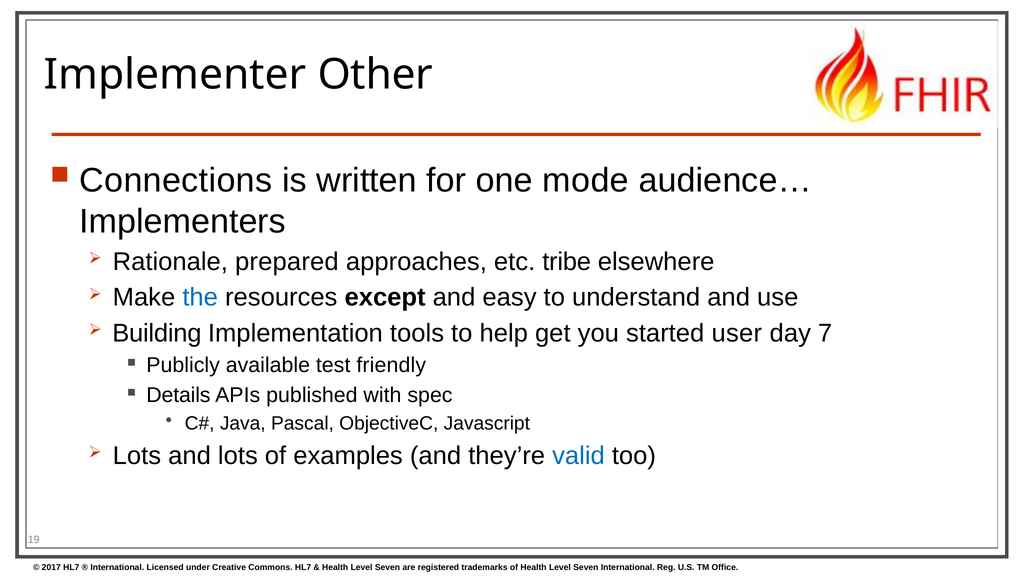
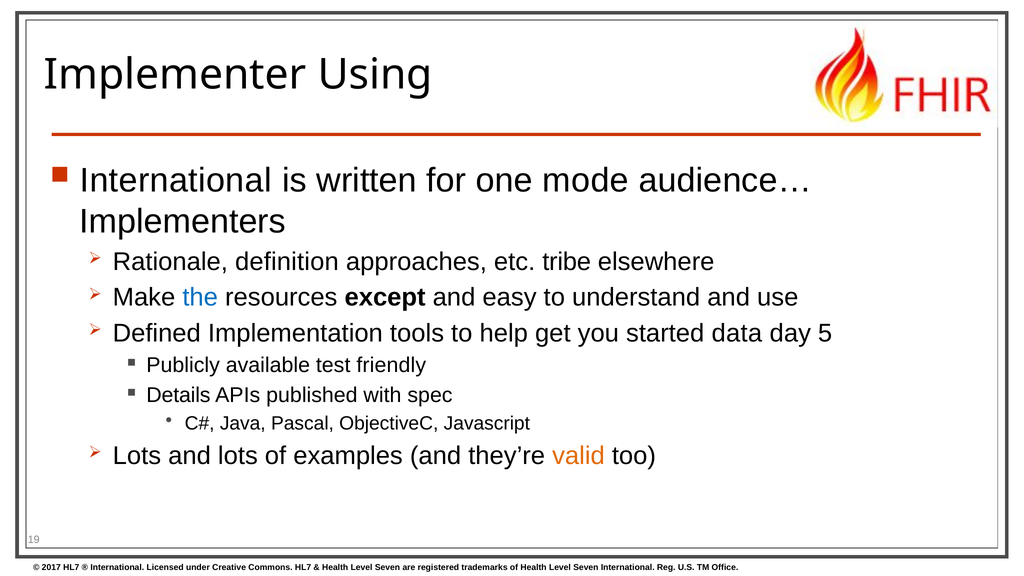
Other: Other -> Using
Connections at (176, 180): Connections -> International
prepared: prepared -> definition
Building: Building -> Defined
user: user -> data
7: 7 -> 5
valid colour: blue -> orange
